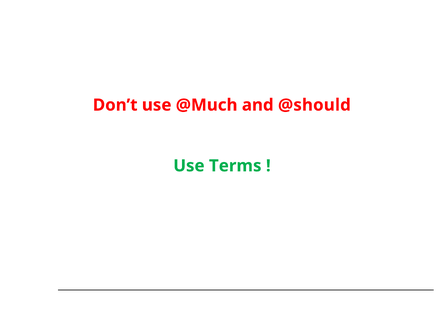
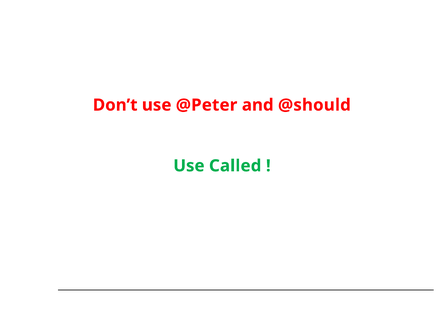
@Much: @Much -> @Peter
Terms: Terms -> Called
